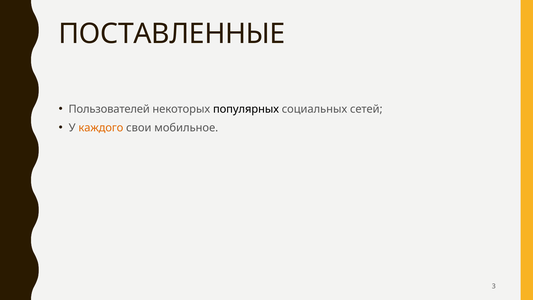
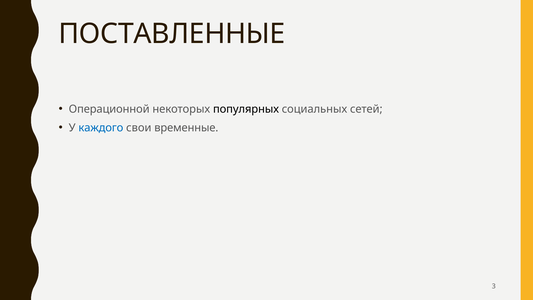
Пользователей: Пользователей -> Операционной
каждого colour: orange -> blue
мобильное: мобильное -> временные
